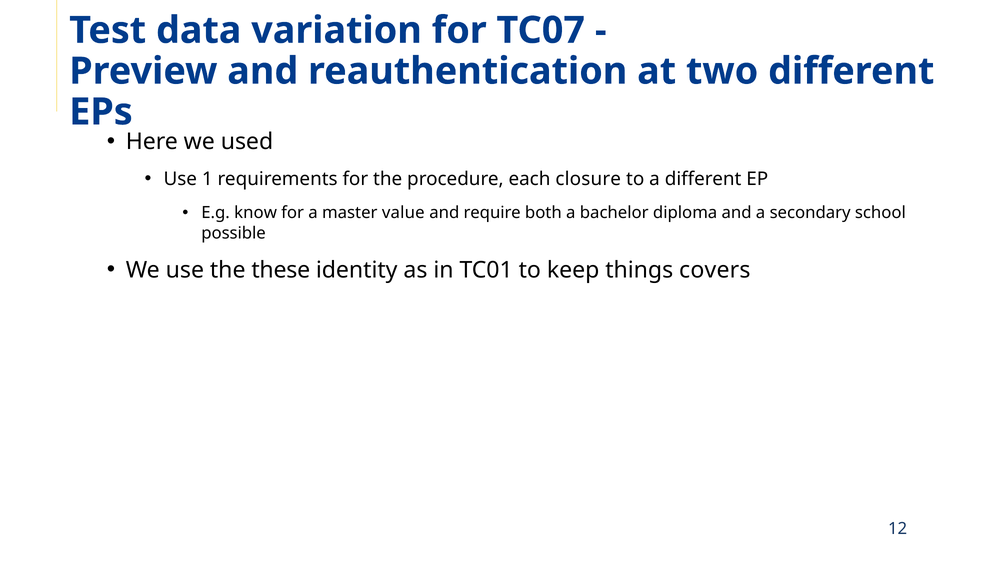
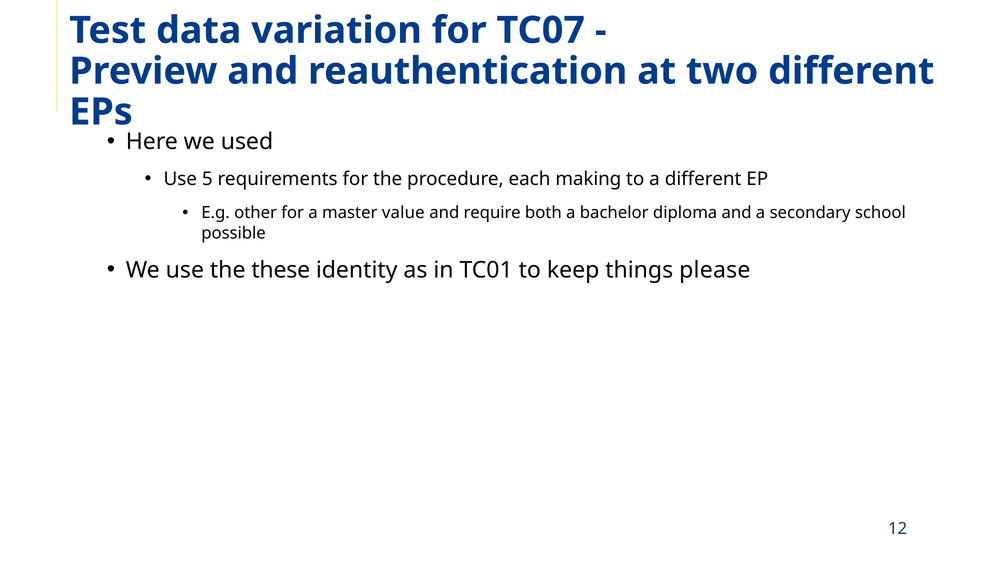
1: 1 -> 5
closure: closure -> making
know: know -> other
covers: covers -> please
